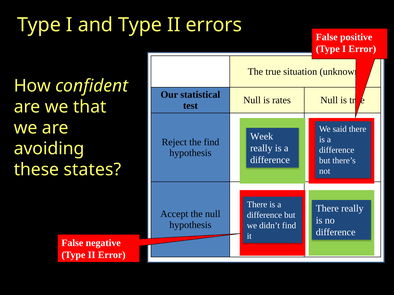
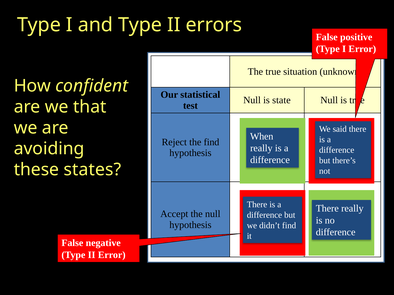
rates: rates -> state
Week: Week -> When
